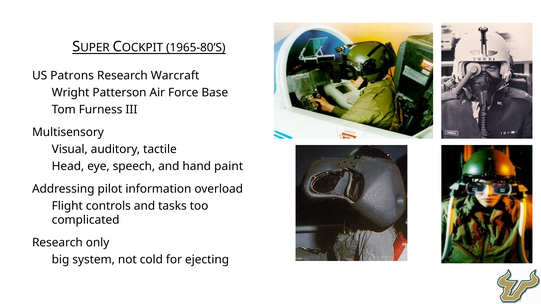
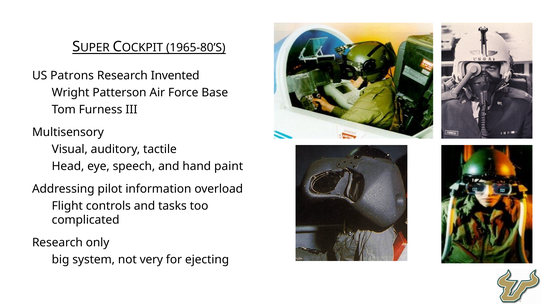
Warcraft: Warcraft -> Invented
cold: cold -> very
